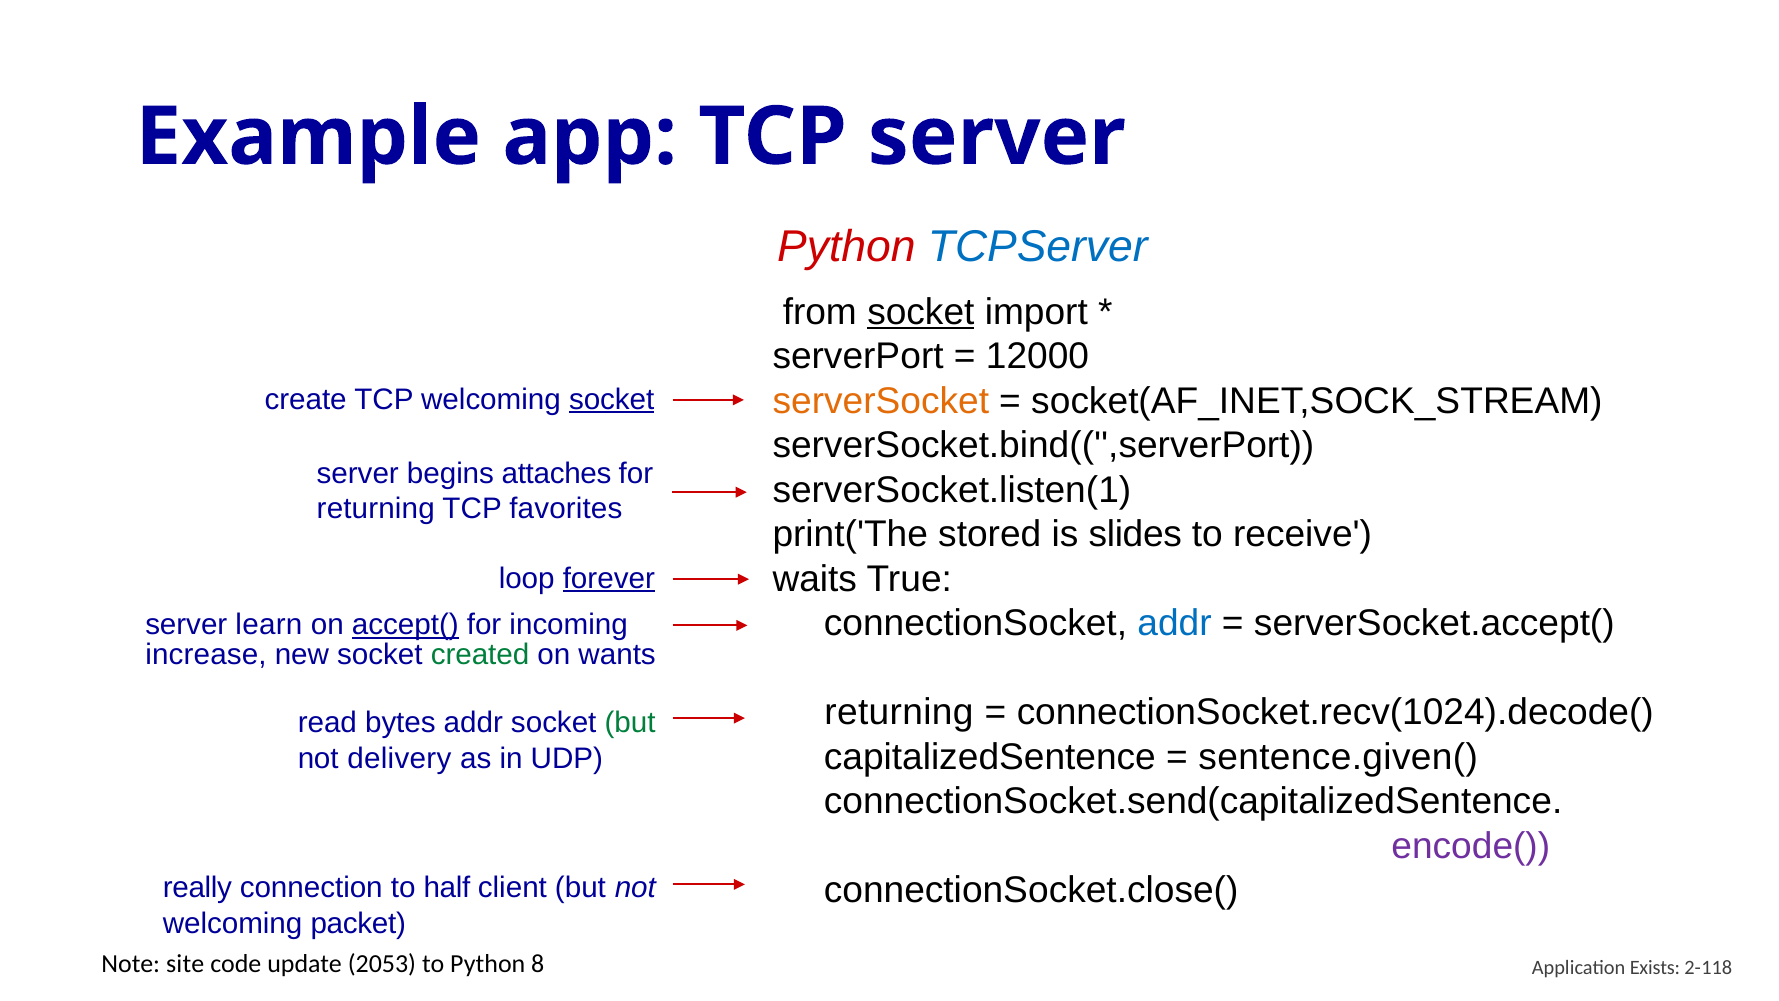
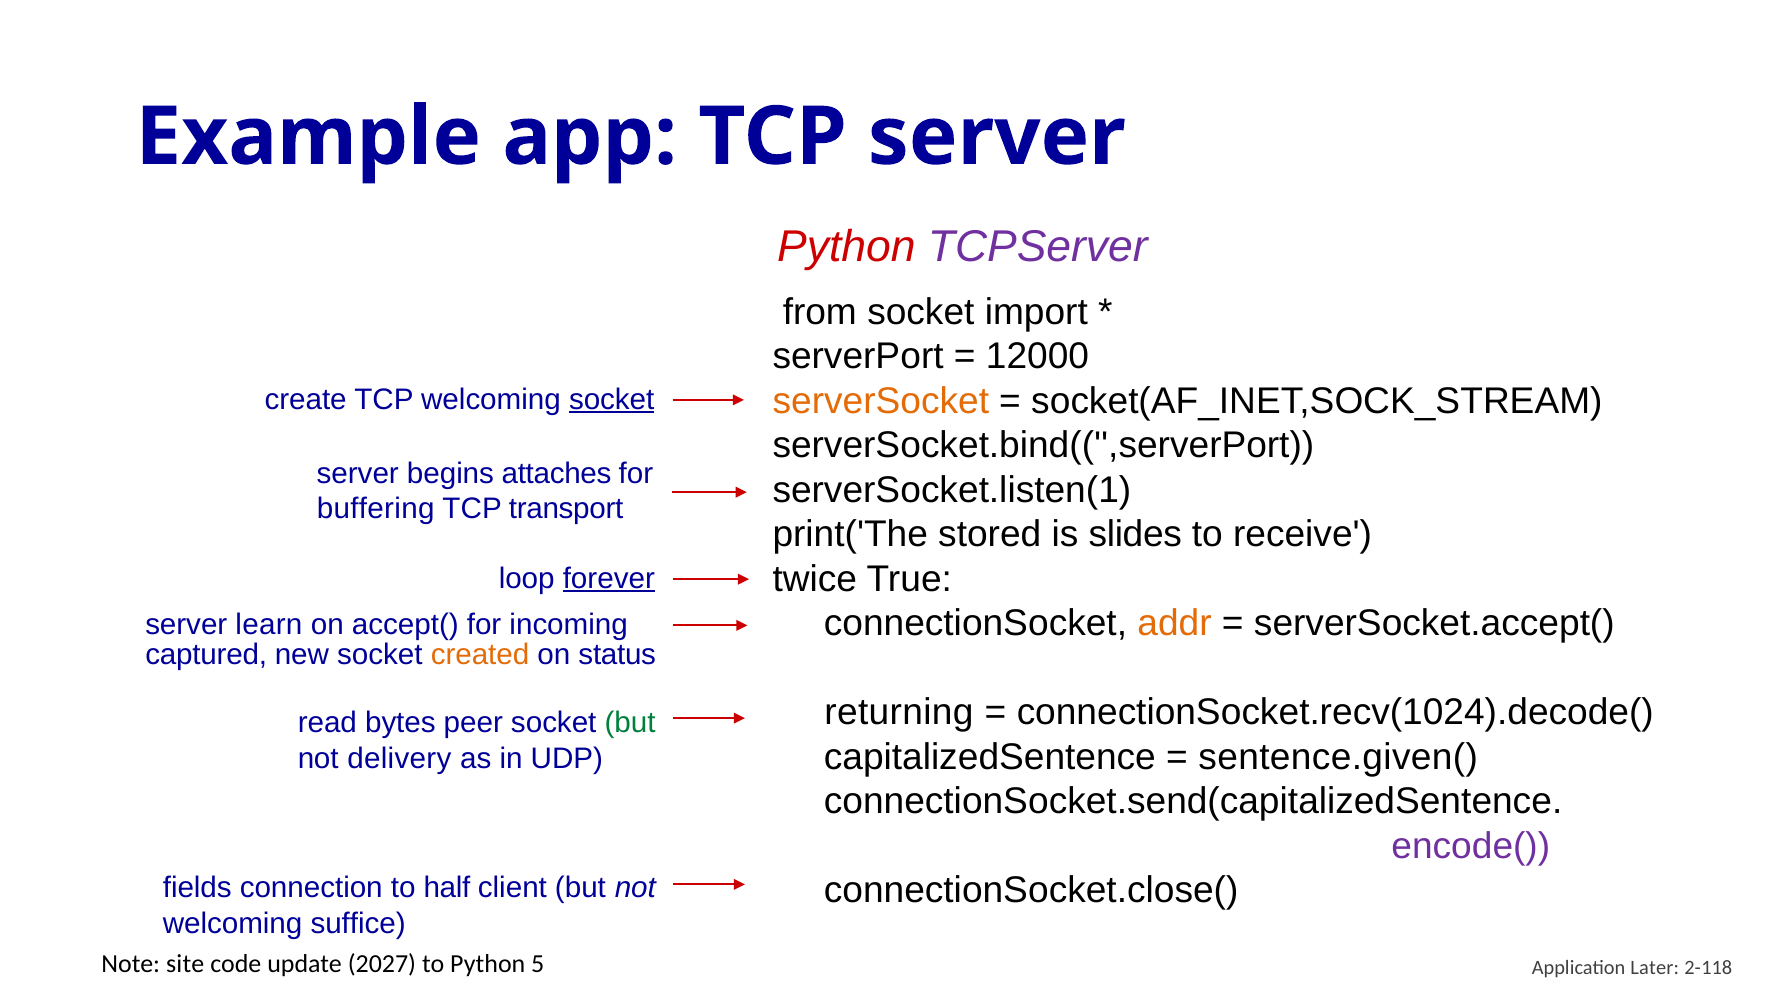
TCPServer colour: blue -> purple
socket at (921, 312) underline: present -> none
returning at (376, 509): returning -> buffering
favorites: favorites -> transport
waits: waits -> twice
addr at (1175, 623) colour: blue -> orange
accept( underline: present -> none
increase: increase -> captured
created colour: green -> orange
wants: wants -> status
bytes addr: addr -> peer
really: really -> fields
packet: packet -> suffice
2053: 2053 -> 2027
8: 8 -> 5
Exists: Exists -> Later
